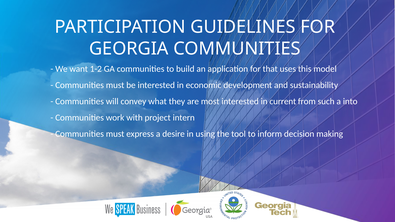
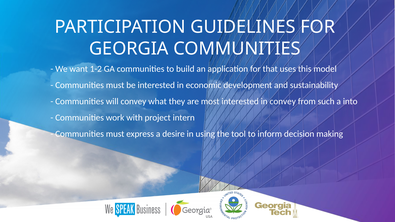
in current: current -> convey
